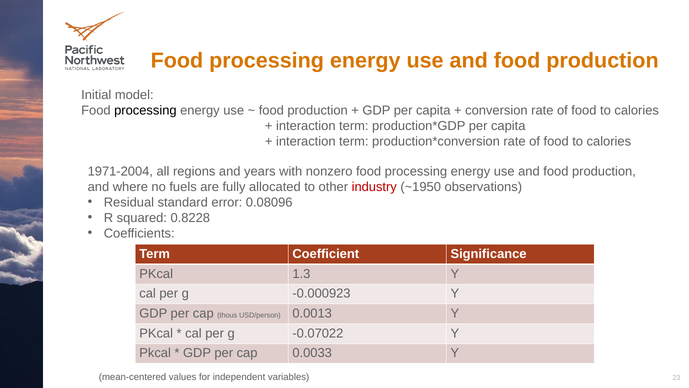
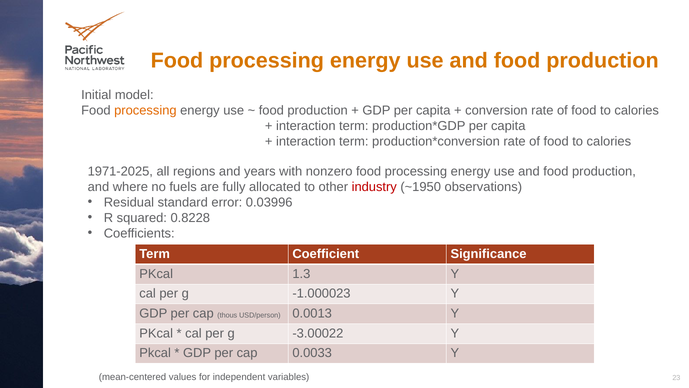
processing at (145, 110) colour: black -> orange
1971-2004: 1971-2004 -> 1971-2025
0.08096: 0.08096 -> 0.03996
-0.000923: -0.000923 -> -1.000023
-0.07022: -0.07022 -> -3.00022
